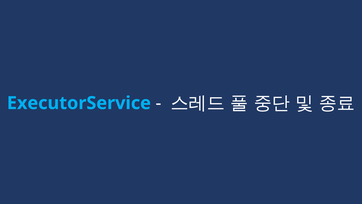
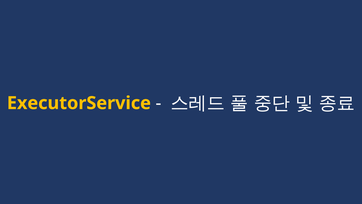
ExecutorService colour: light blue -> yellow
